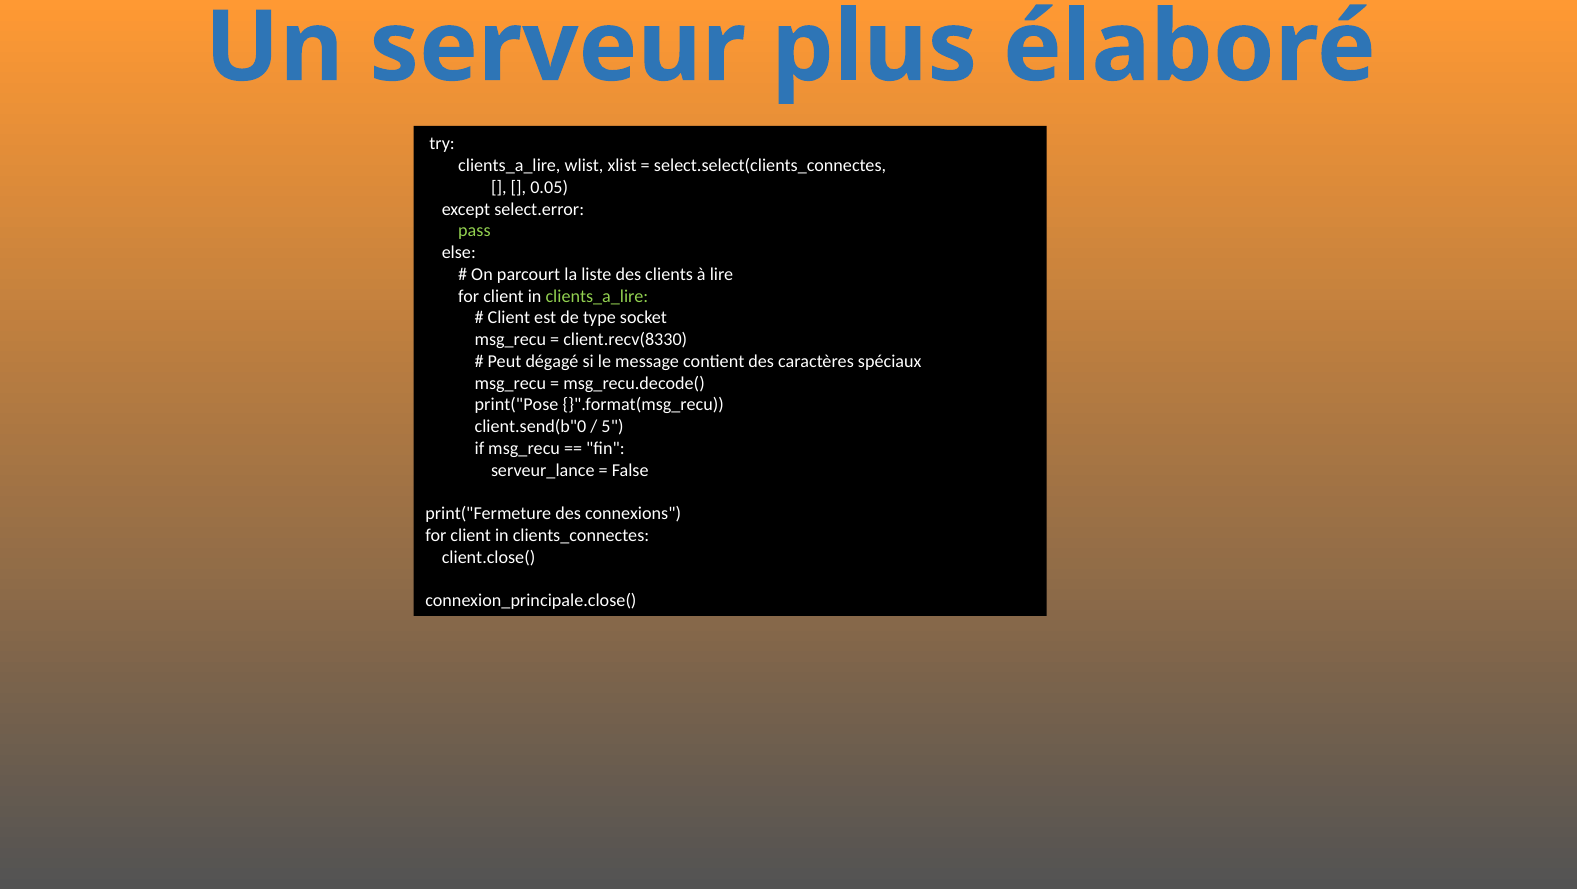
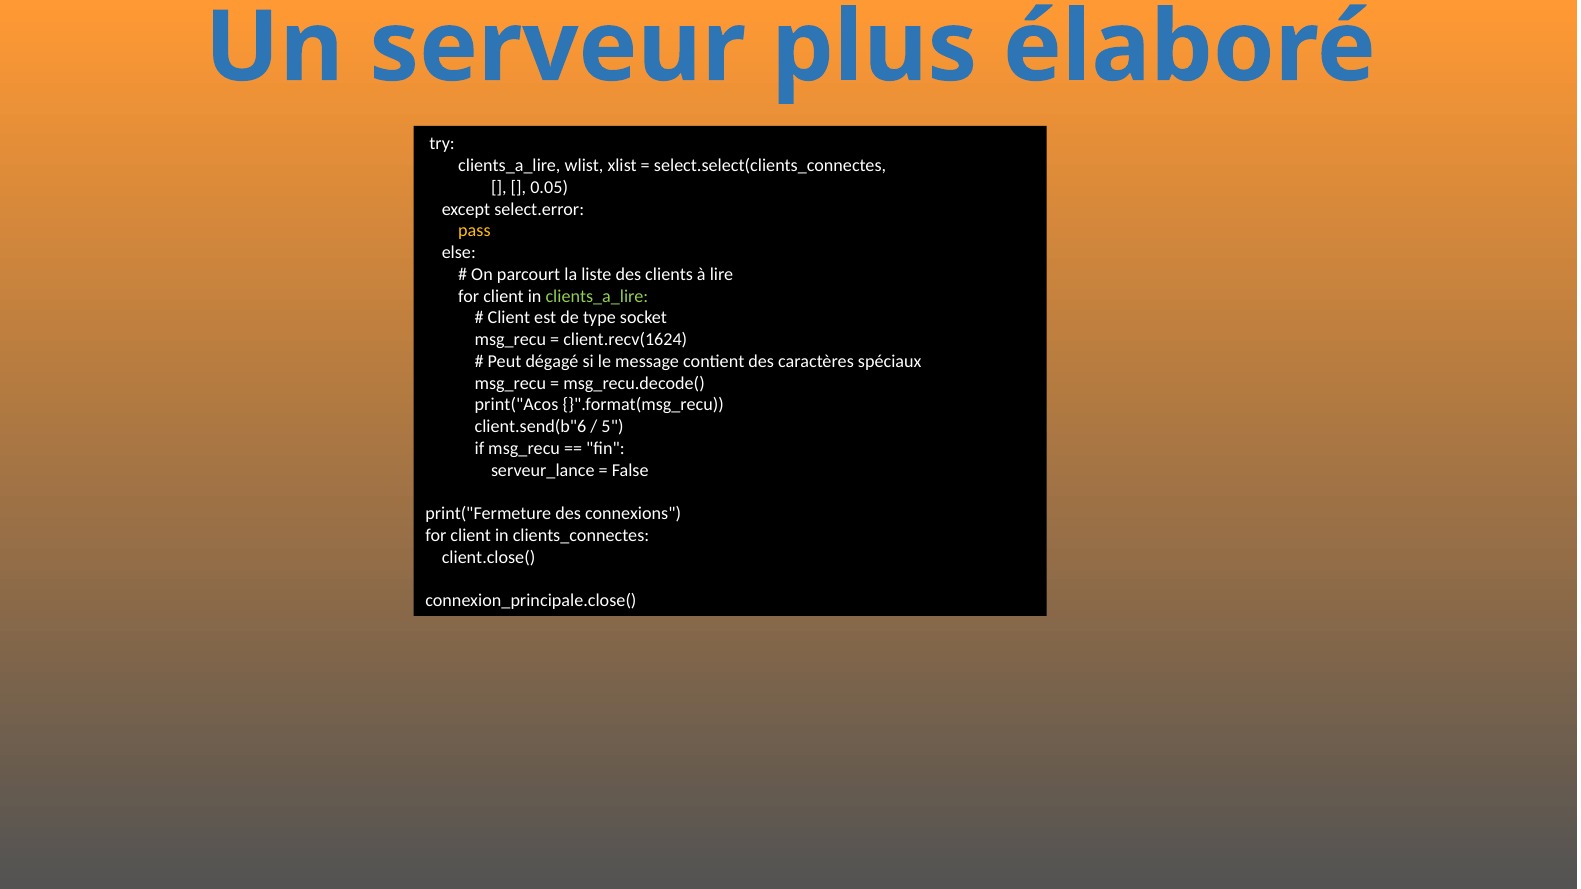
pass colour: light green -> yellow
client.recv(8330: client.recv(8330 -> client.recv(1624
print("Pose: print("Pose -> print("Acos
client.send(b"0: client.send(b"0 -> client.send(b"6
